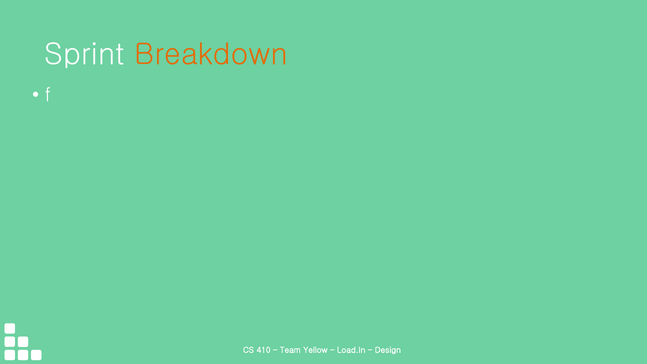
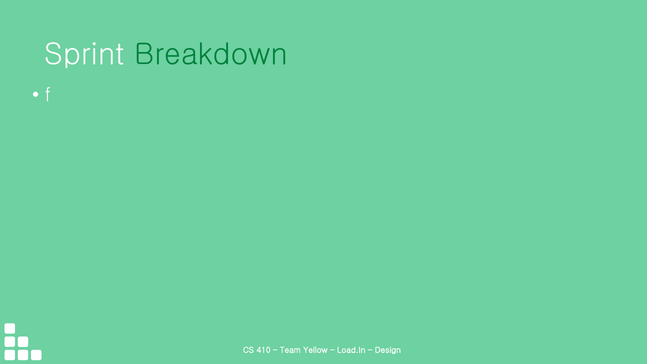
Breakdown colour: orange -> green
